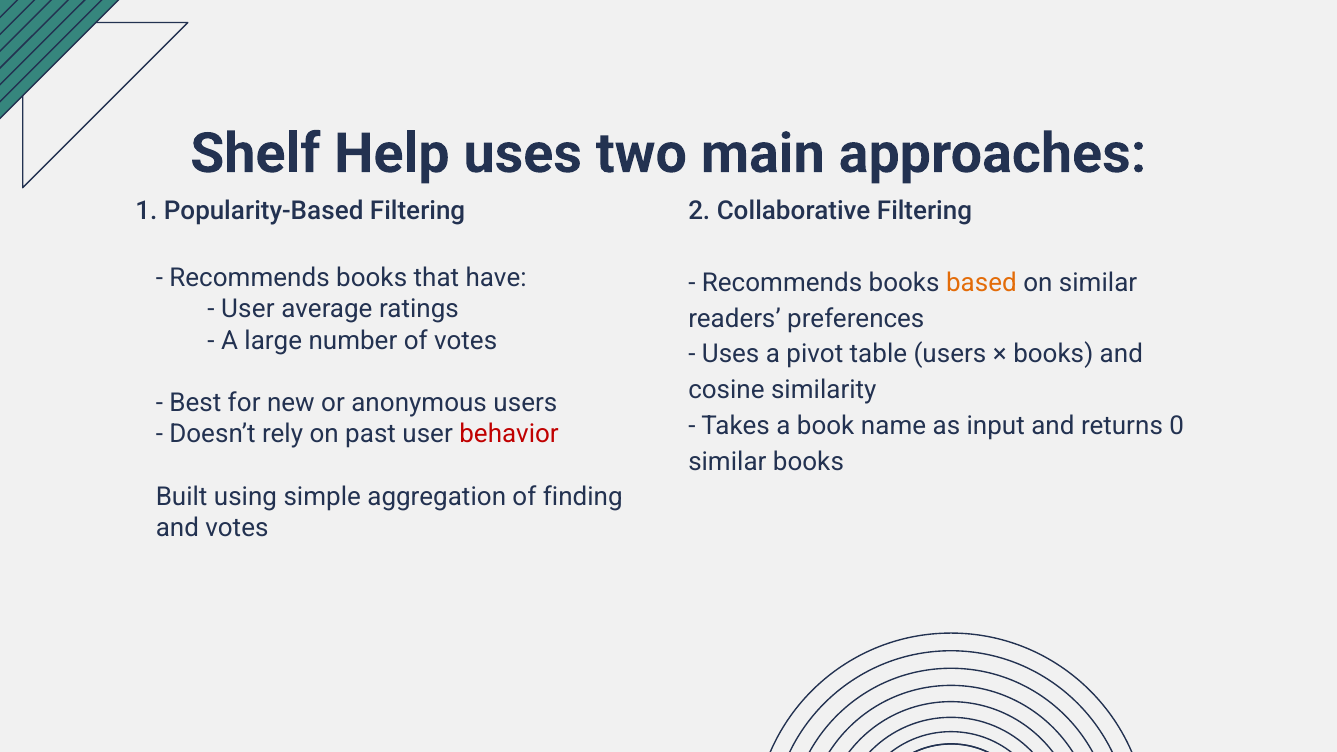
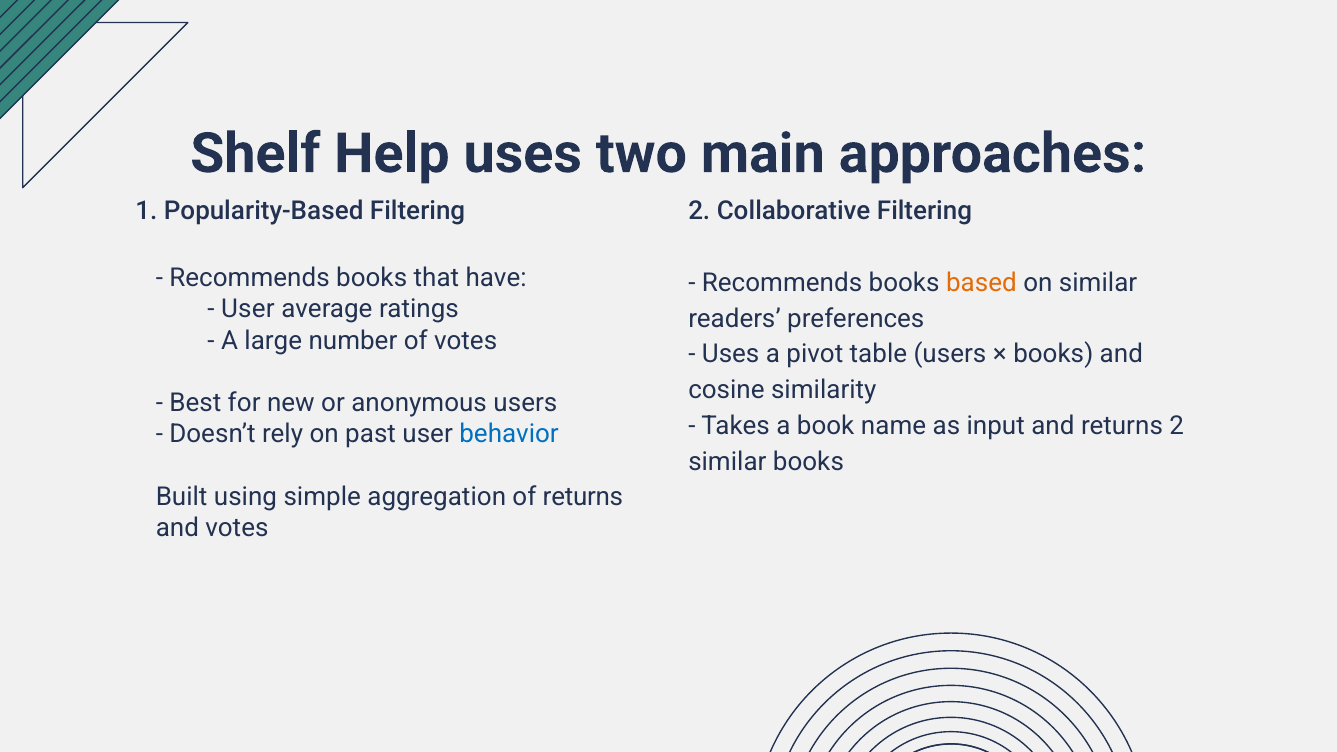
returns 0: 0 -> 2
behavior colour: red -> blue
of finding: finding -> returns
